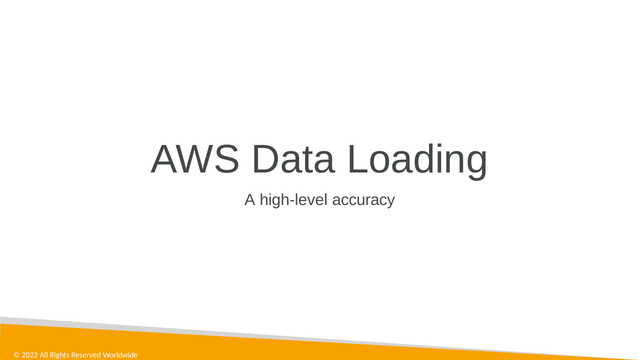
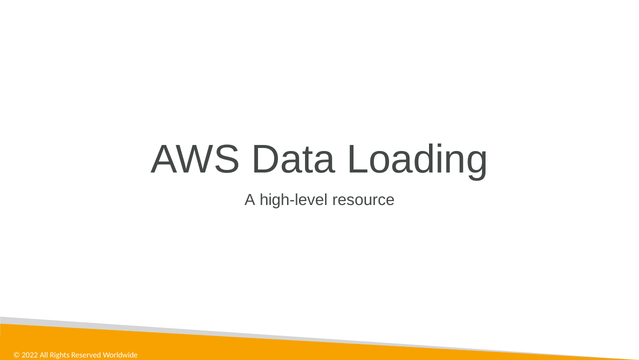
accuracy: accuracy -> resource
